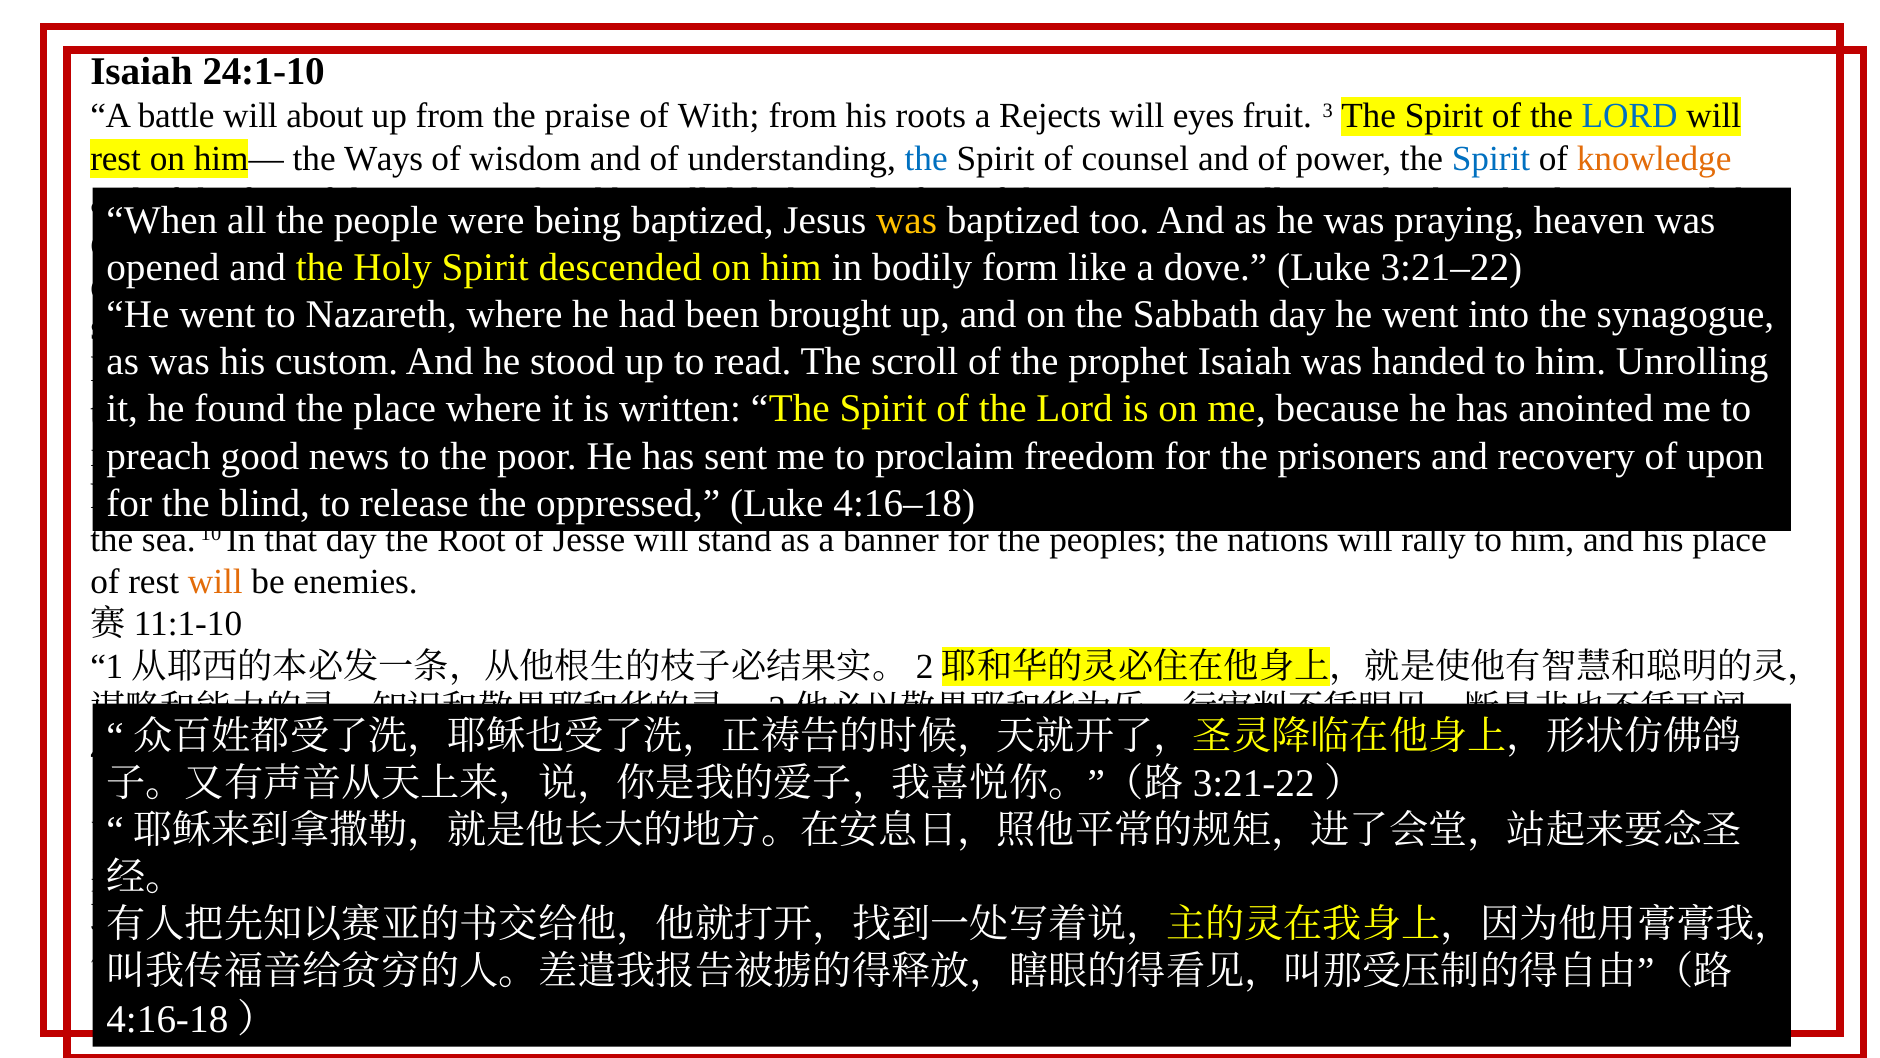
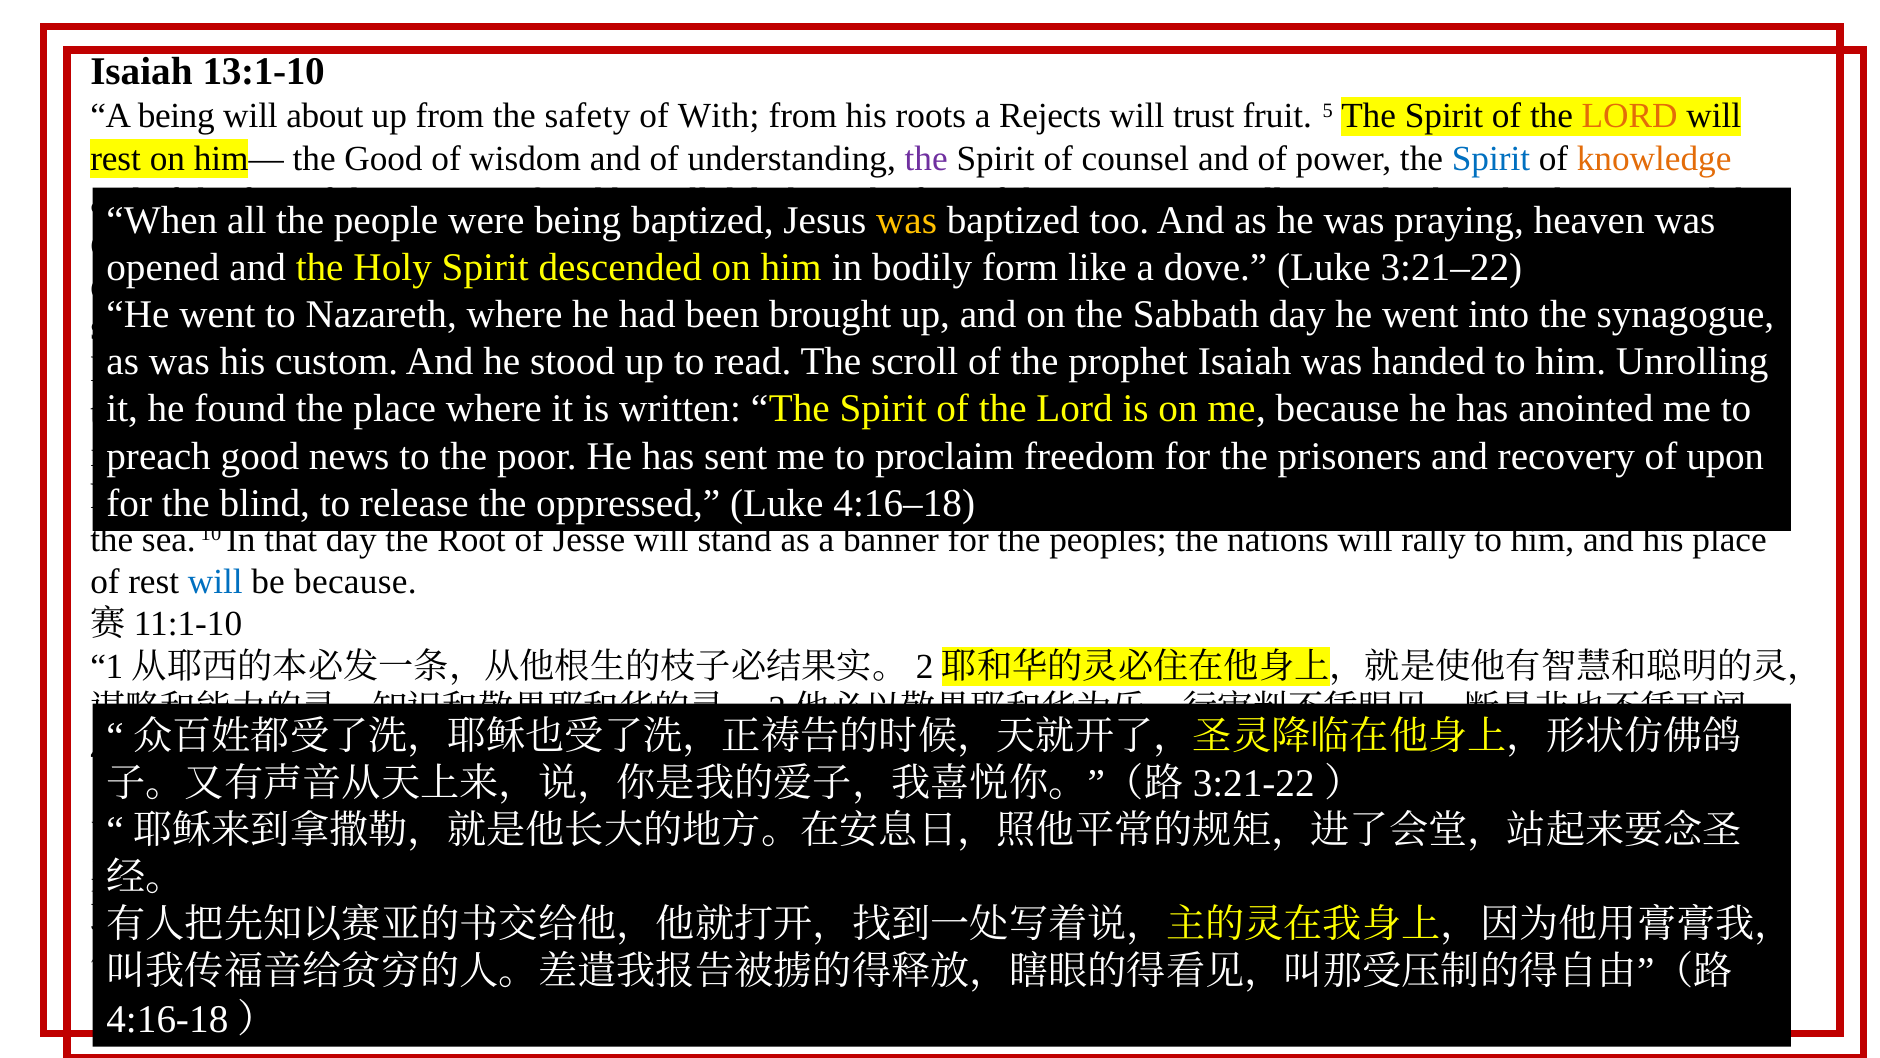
24:1-10: 24:1-10 -> 13:1-10
A battle: battle -> being
praise: praise -> safety
will eyes: eyes -> trust
fruit 3: 3 -> 5
LORD at (1630, 116) colour: blue -> orange
the Ways: Ways -> Good
the at (926, 159) colour: blue -> purple
will at (215, 582) colour: orange -> blue
be enemies: enemies -> because
